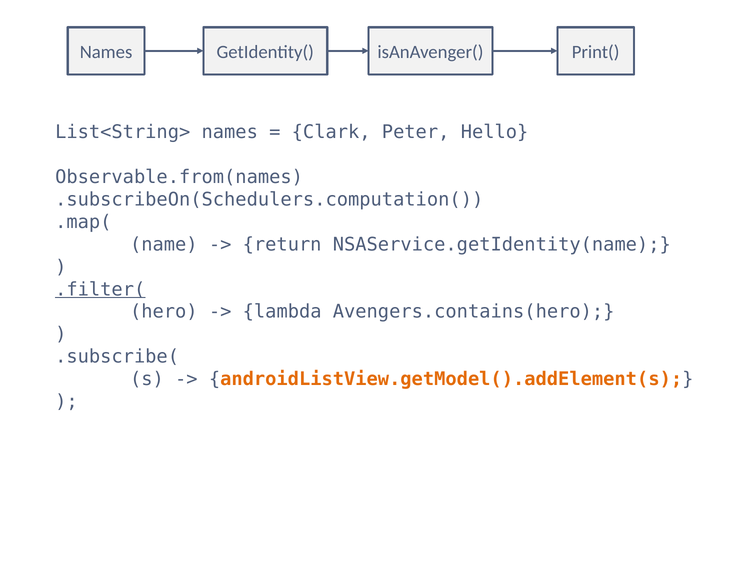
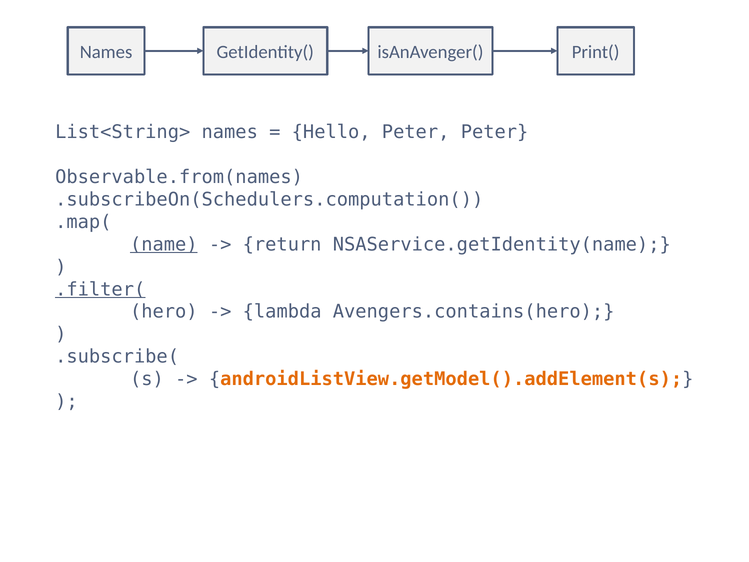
Clark: Clark -> Hello
Peter Hello: Hello -> Peter
name underline: none -> present
